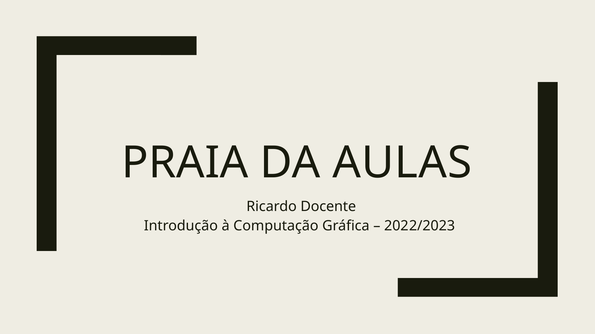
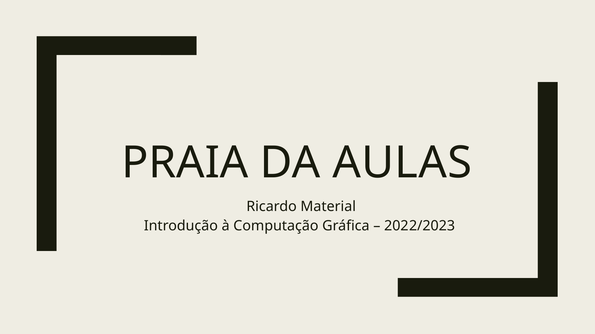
Docente: Docente -> Material
